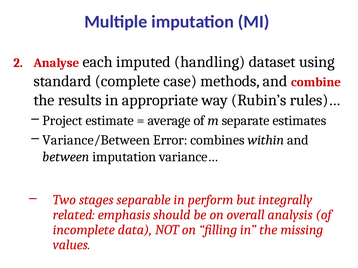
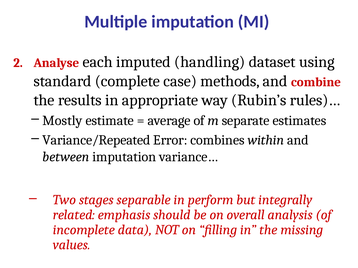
Project: Project -> Mostly
Variance/Between: Variance/Between -> Variance/Repeated
